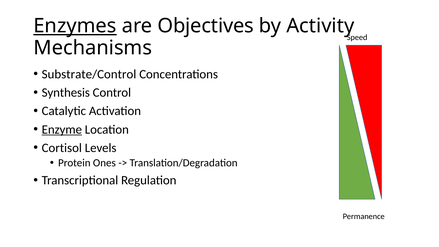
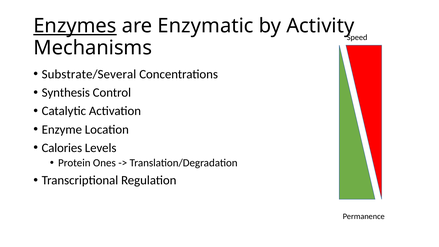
Objectives: Objectives -> Enzymatic
Substrate/Control: Substrate/Control -> Substrate/Several
Enzyme underline: present -> none
Cortisol: Cortisol -> Calories
